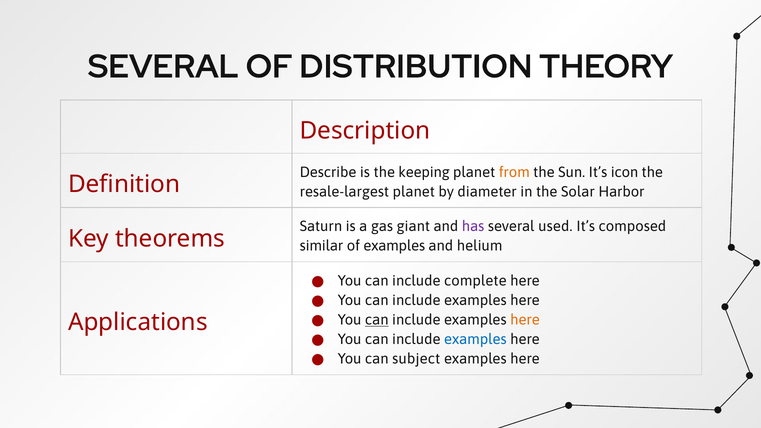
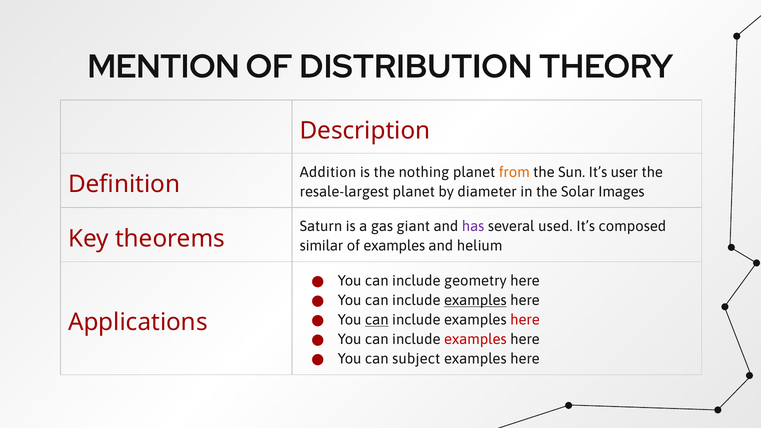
SEVERAL at (163, 67): SEVERAL -> MENTION
Describe: Describe -> Addition
keeping: keeping -> nothing
icon: icon -> user
Harbor: Harbor -> Images
complete: complete -> geometry
examples at (475, 300) underline: none -> present
here at (525, 320) colour: orange -> red
examples at (475, 339) colour: blue -> red
